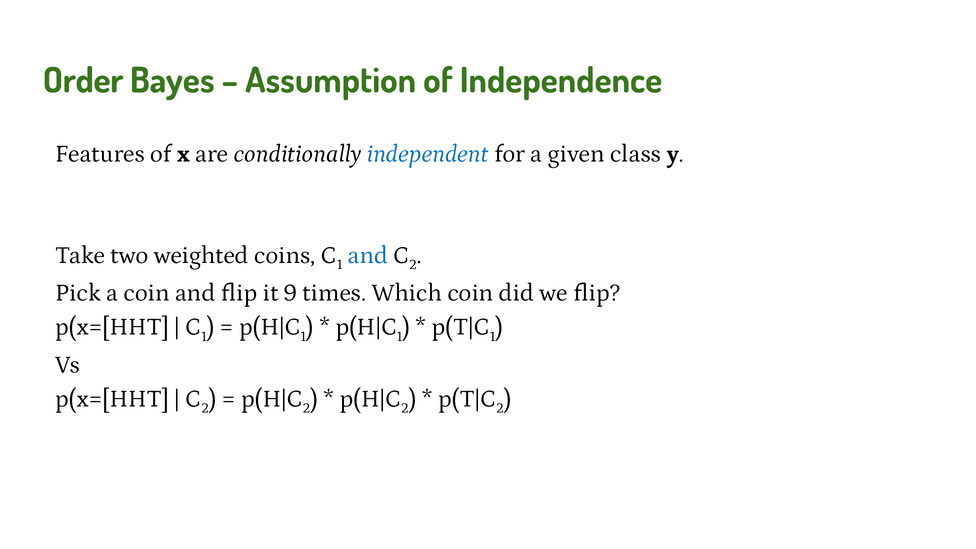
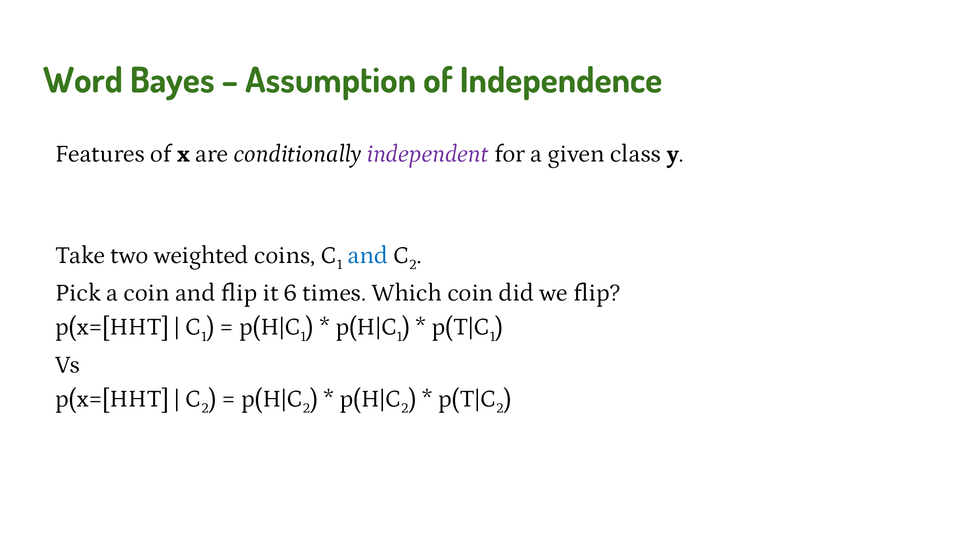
Order: Order -> Word
independent colour: blue -> purple
9: 9 -> 6
